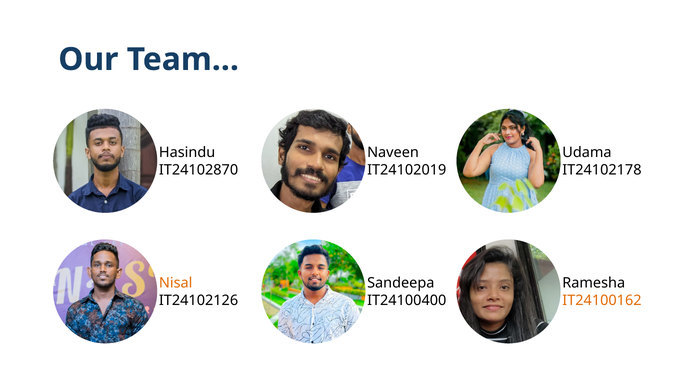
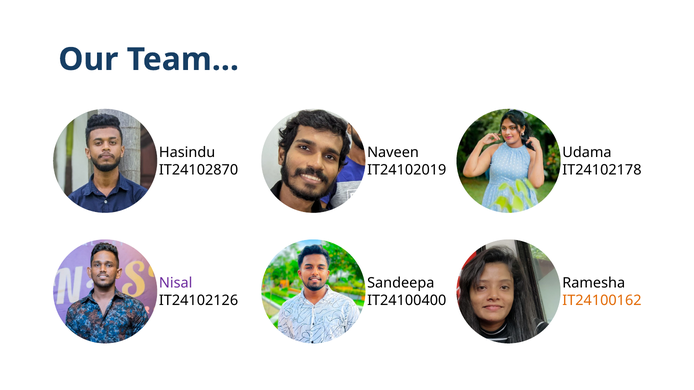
Nisal colour: orange -> purple
